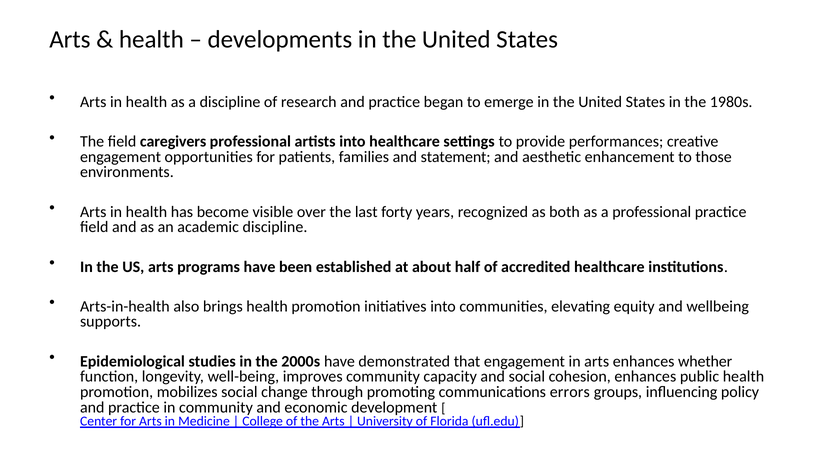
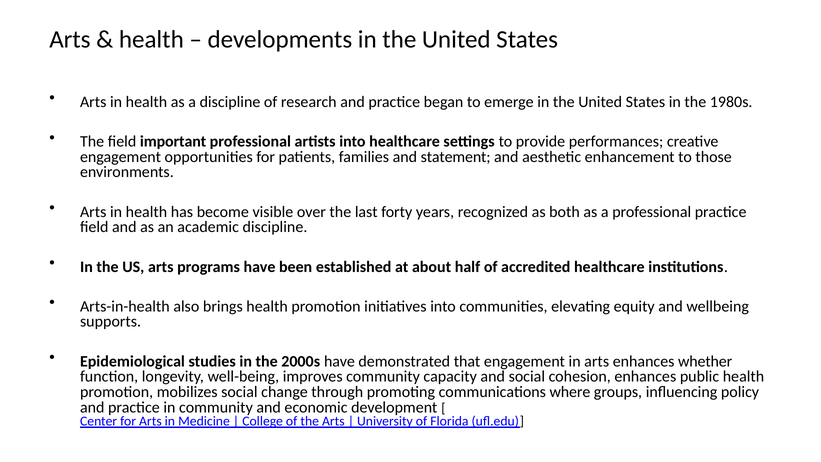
caregivers: caregivers -> important
errors: errors -> where
